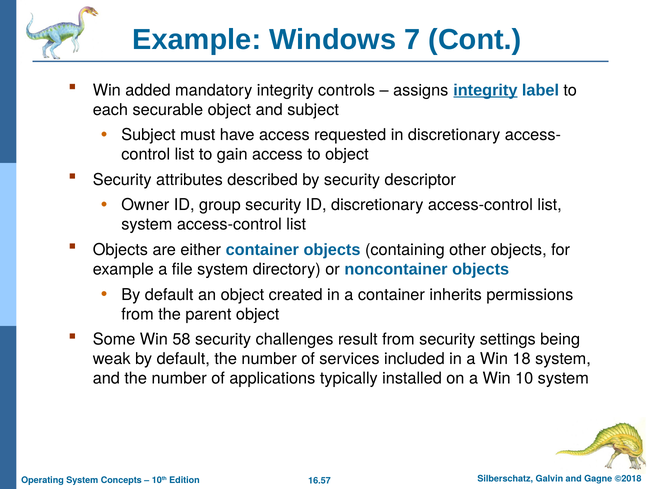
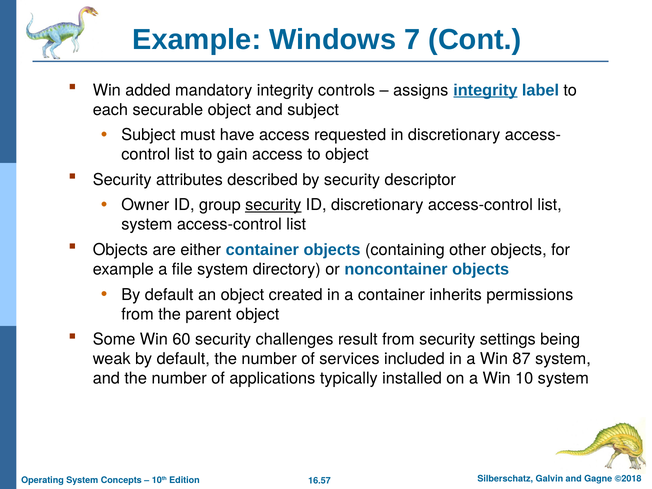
security at (273, 205) underline: none -> present
58: 58 -> 60
18: 18 -> 87
